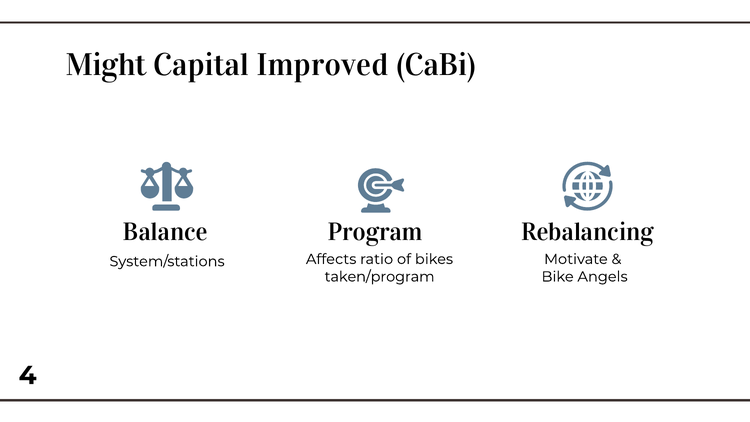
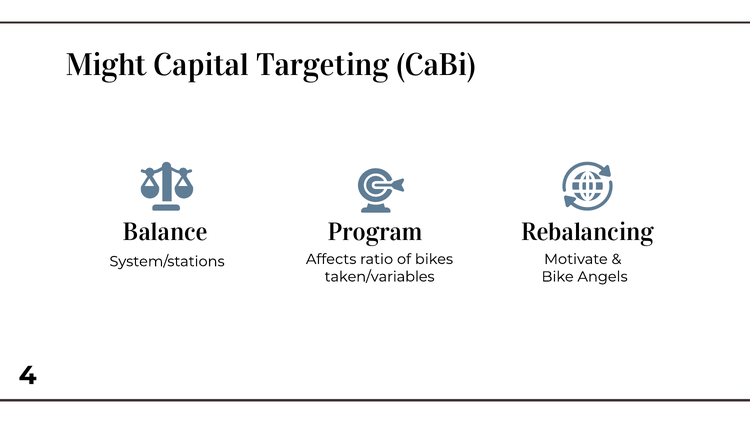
Improved: Improved -> Targeting
taken/program: taken/program -> taken/variables
